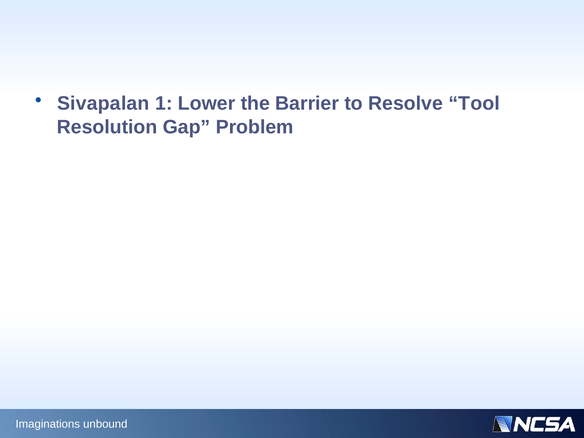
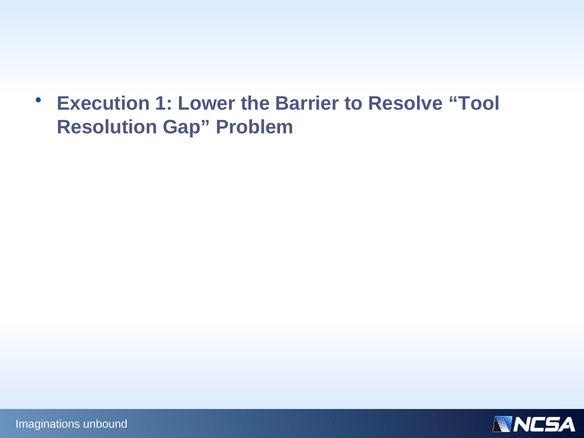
Sivapalan: Sivapalan -> Execution
